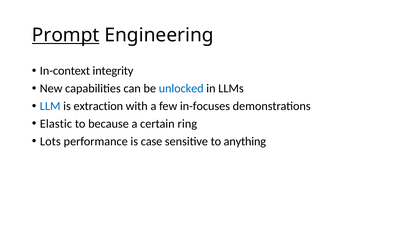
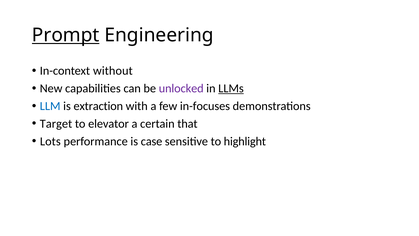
integrity: integrity -> without
unlocked colour: blue -> purple
LLMs underline: none -> present
Elastic: Elastic -> Target
because: because -> elevator
ring: ring -> that
anything: anything -> highlight
